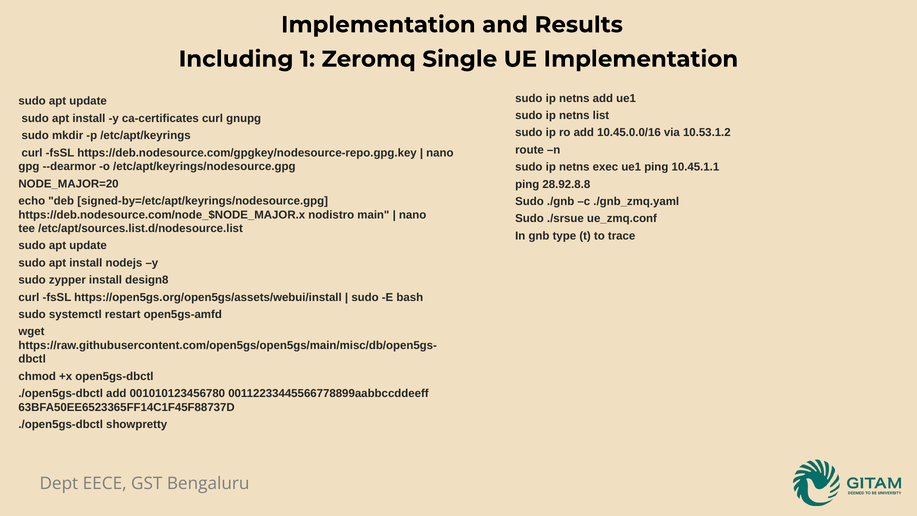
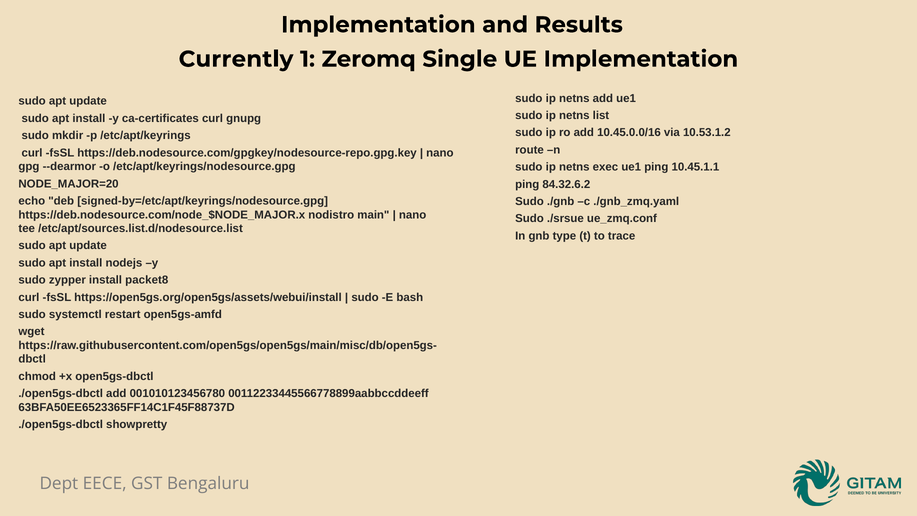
Including: Including -> Currently
28.92.8.8: 28.92.8.8 -> 84.32.6.2
design8: design8 -> packet8
